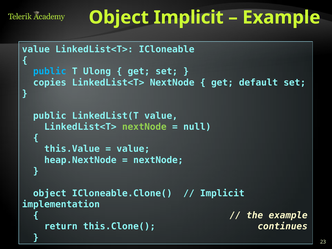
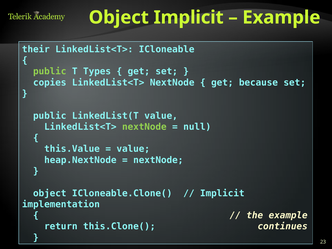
value at (36, 49): value -> their
public at (50, 71) colour: light blue -> light green
Ulong: Ulong -> Types
default: default -> because
